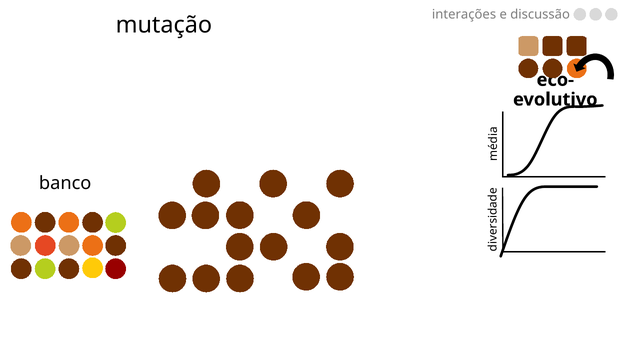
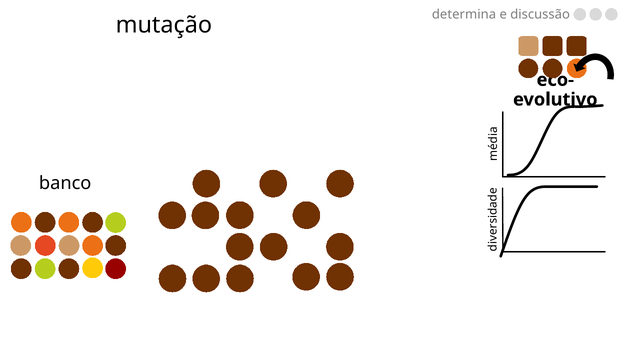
interações: interações -> determina
